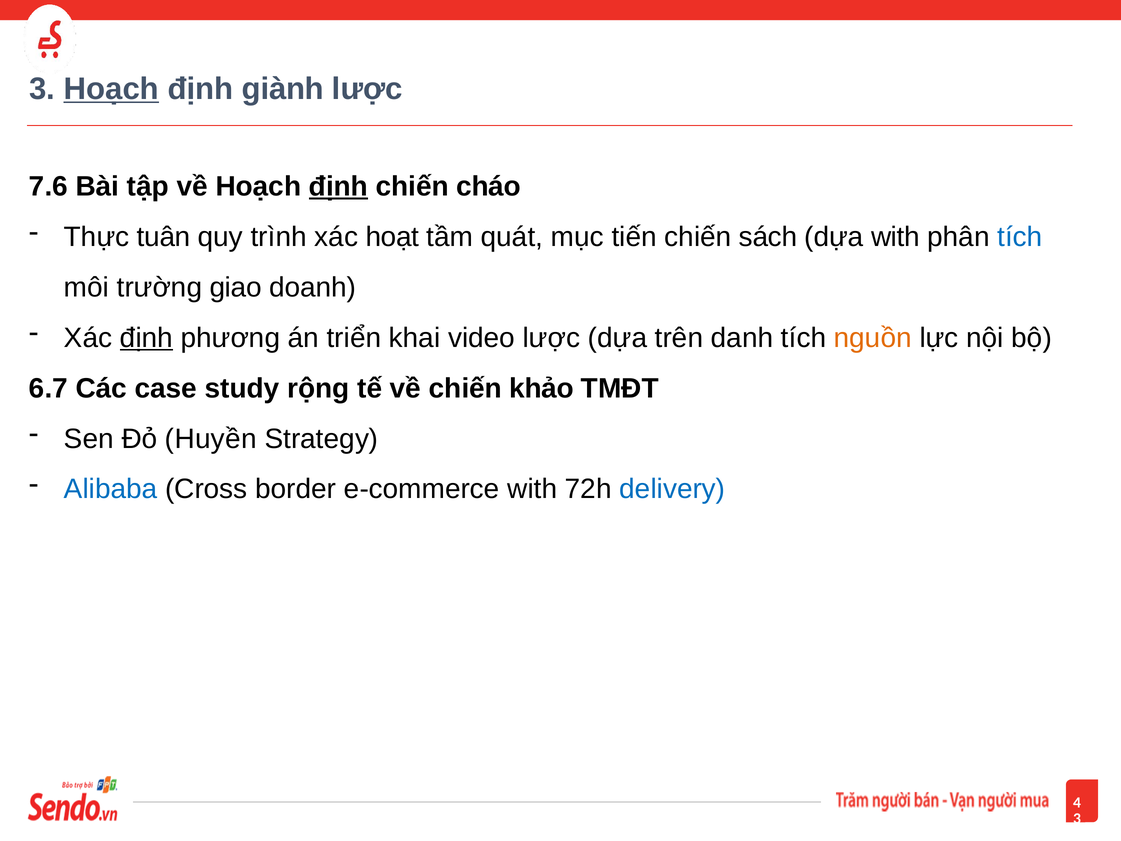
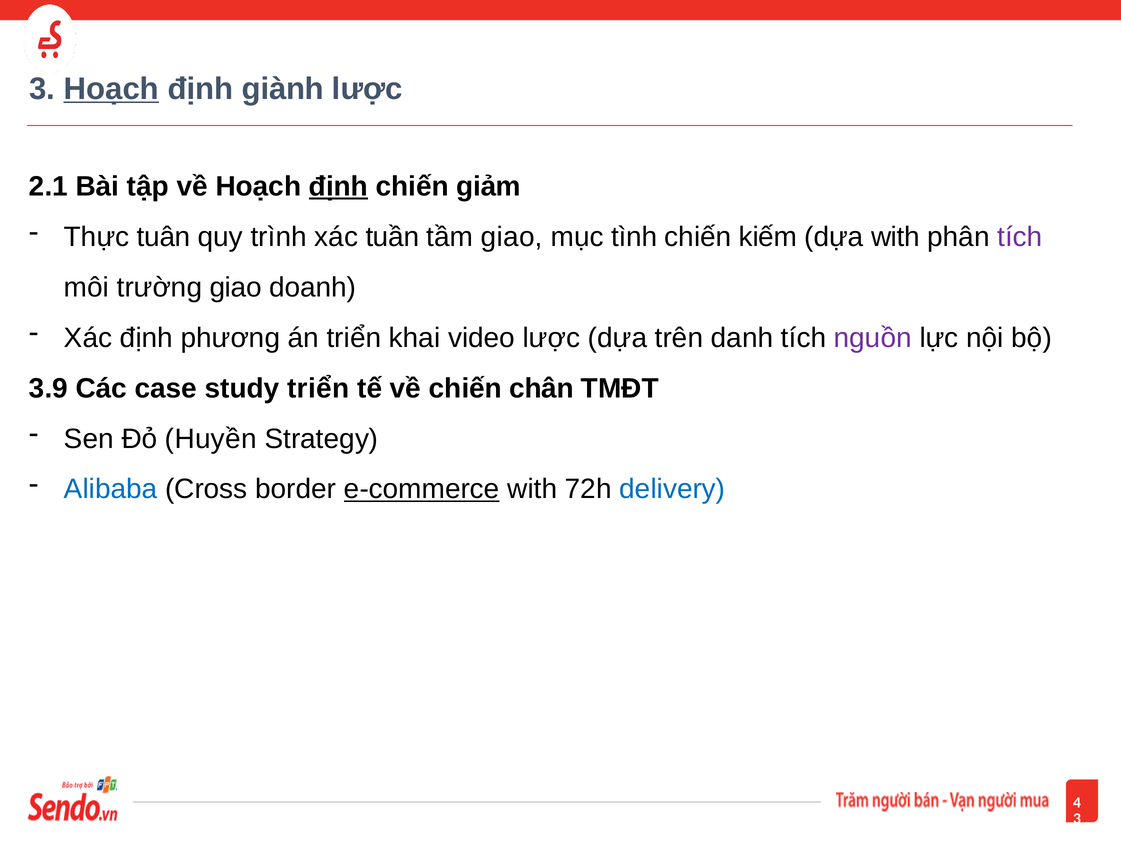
7.6: 7.6 -> 2.1
cháo: cháo -> giảm
hoạt: hoạt -> tuần
tầm quát: quát -> giao
tiến: tiến -> tình
sách: sách -> kiếm
tích at (1020, 237) colour: blue -> purple
định at (146, 338) underline: present -> none
nguồn colour: orange -> purple
6.7: 6.7 -> 3.9
study rộng: rộng -> triển
khảo: khảo -> chân
e-commerce underline: none -> present
